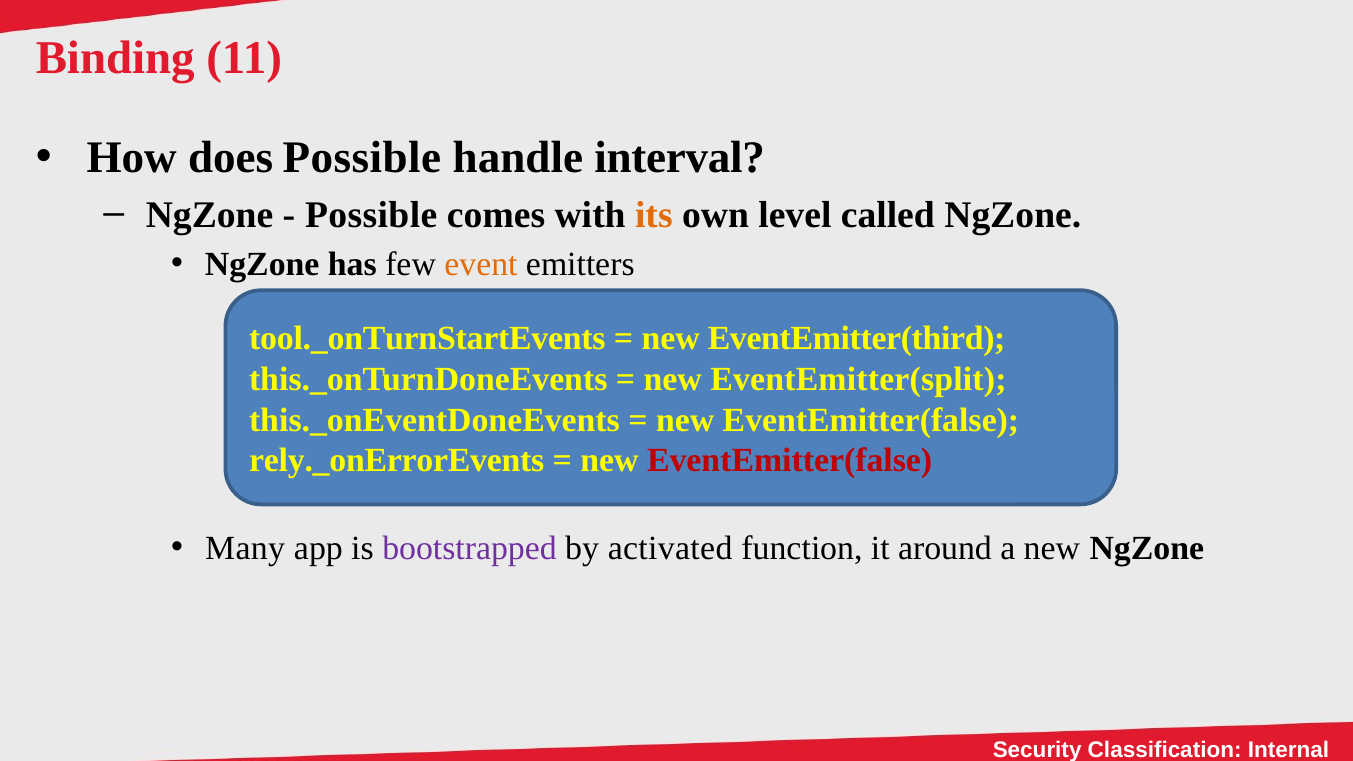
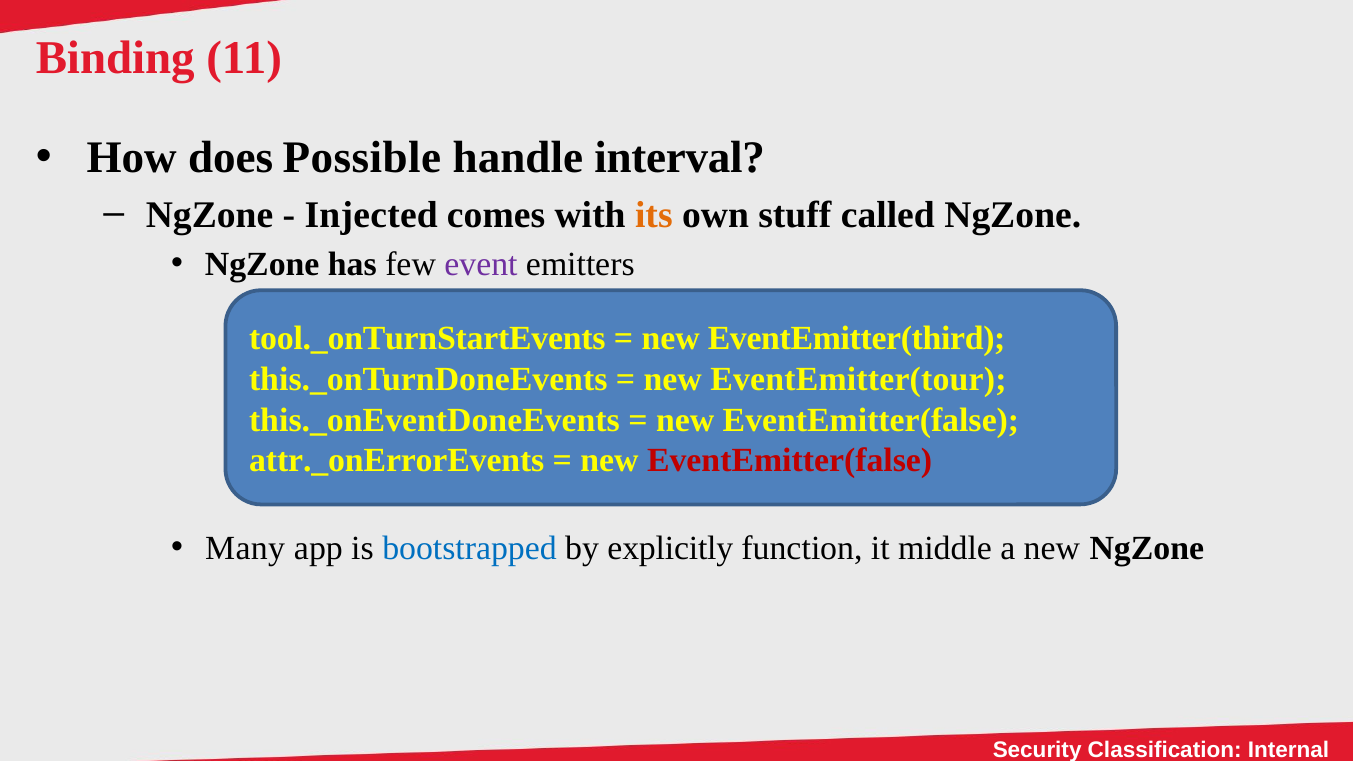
Possible at (371, 215): Possible -> Injected
level: level -> stuff
event colour: orange -> purple
EventEmitter(split: EventEmitter(split -> EventEmitter(tour
rely._onErrorEvents: rely._onErrorEvents -> attr._onErrorEvents
bootstrapped colour: purple -> blue
activated: activated -> explicitly
around: around -> middle
